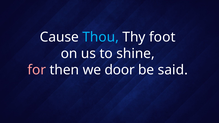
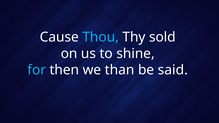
foot: foot -> sold
for colour: pink -> light blue
door: door -> than
